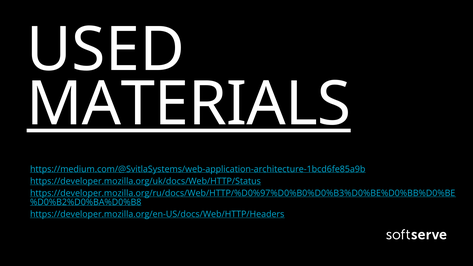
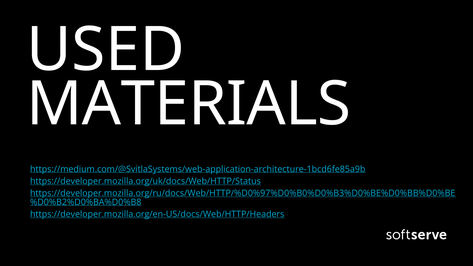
MATERIALS underline: present -> none
